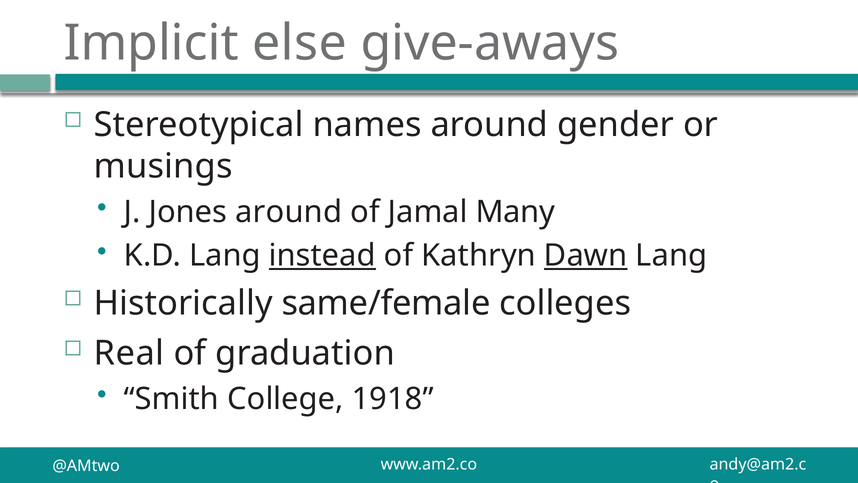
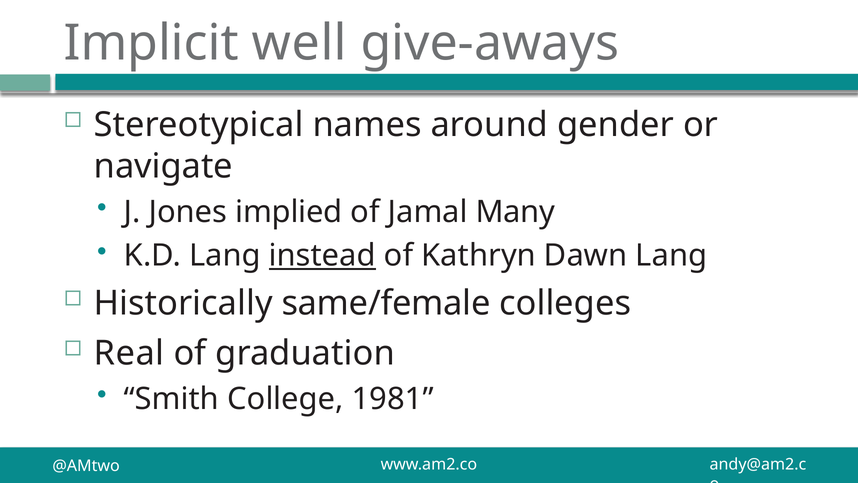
else: else -> well
musings: musings -> navigate
Jones around: around -> implied
Dawn underline: present -> none
1918: 1918 -> 1981
